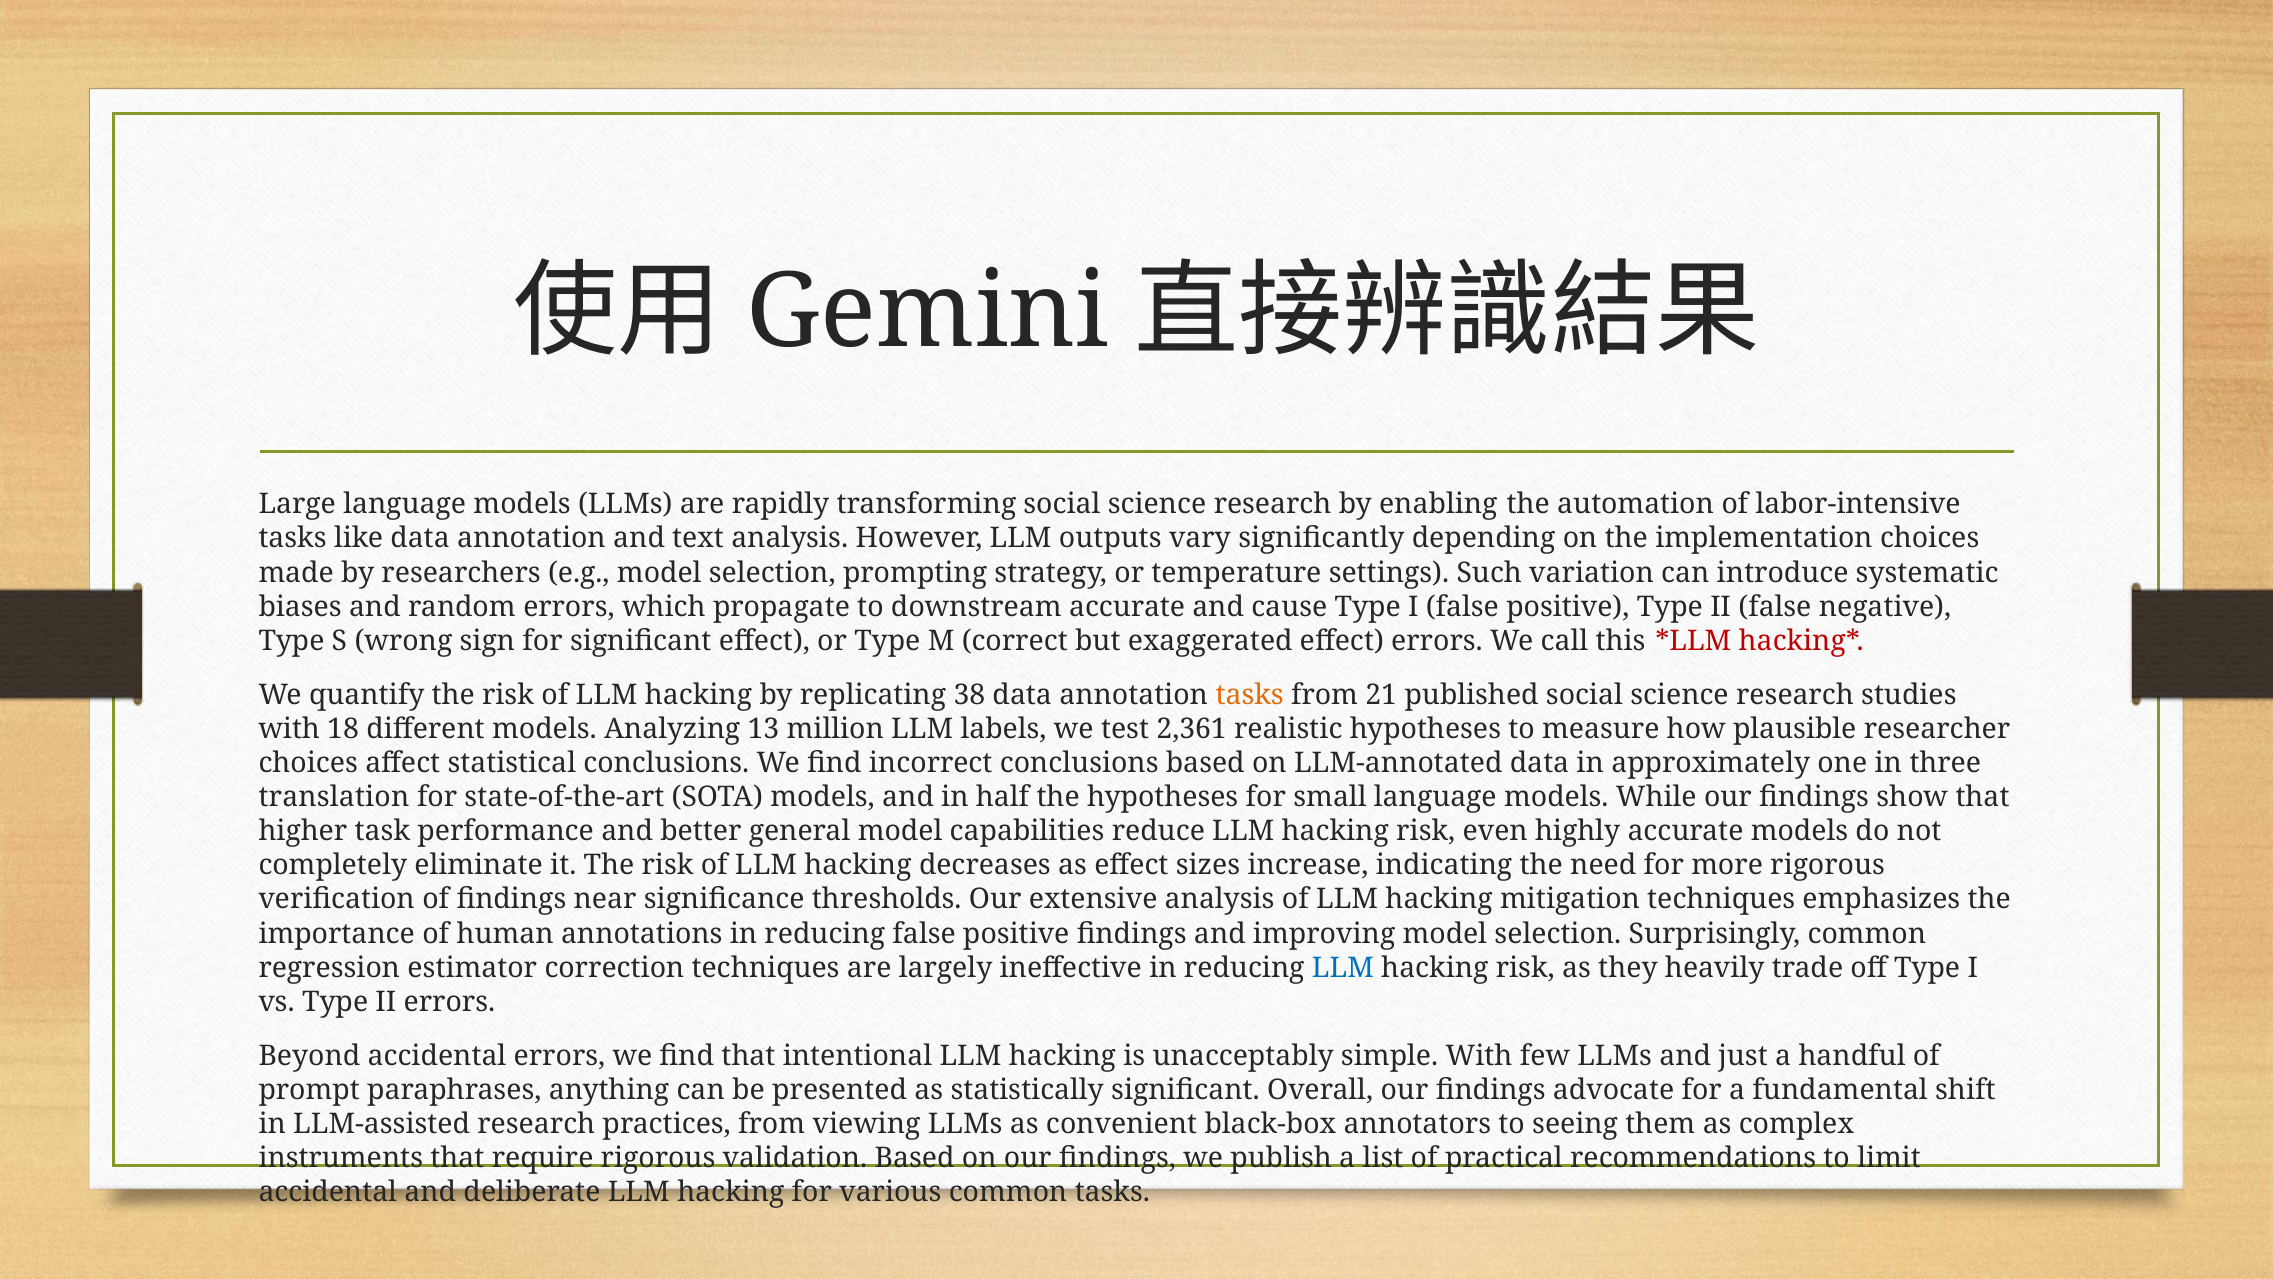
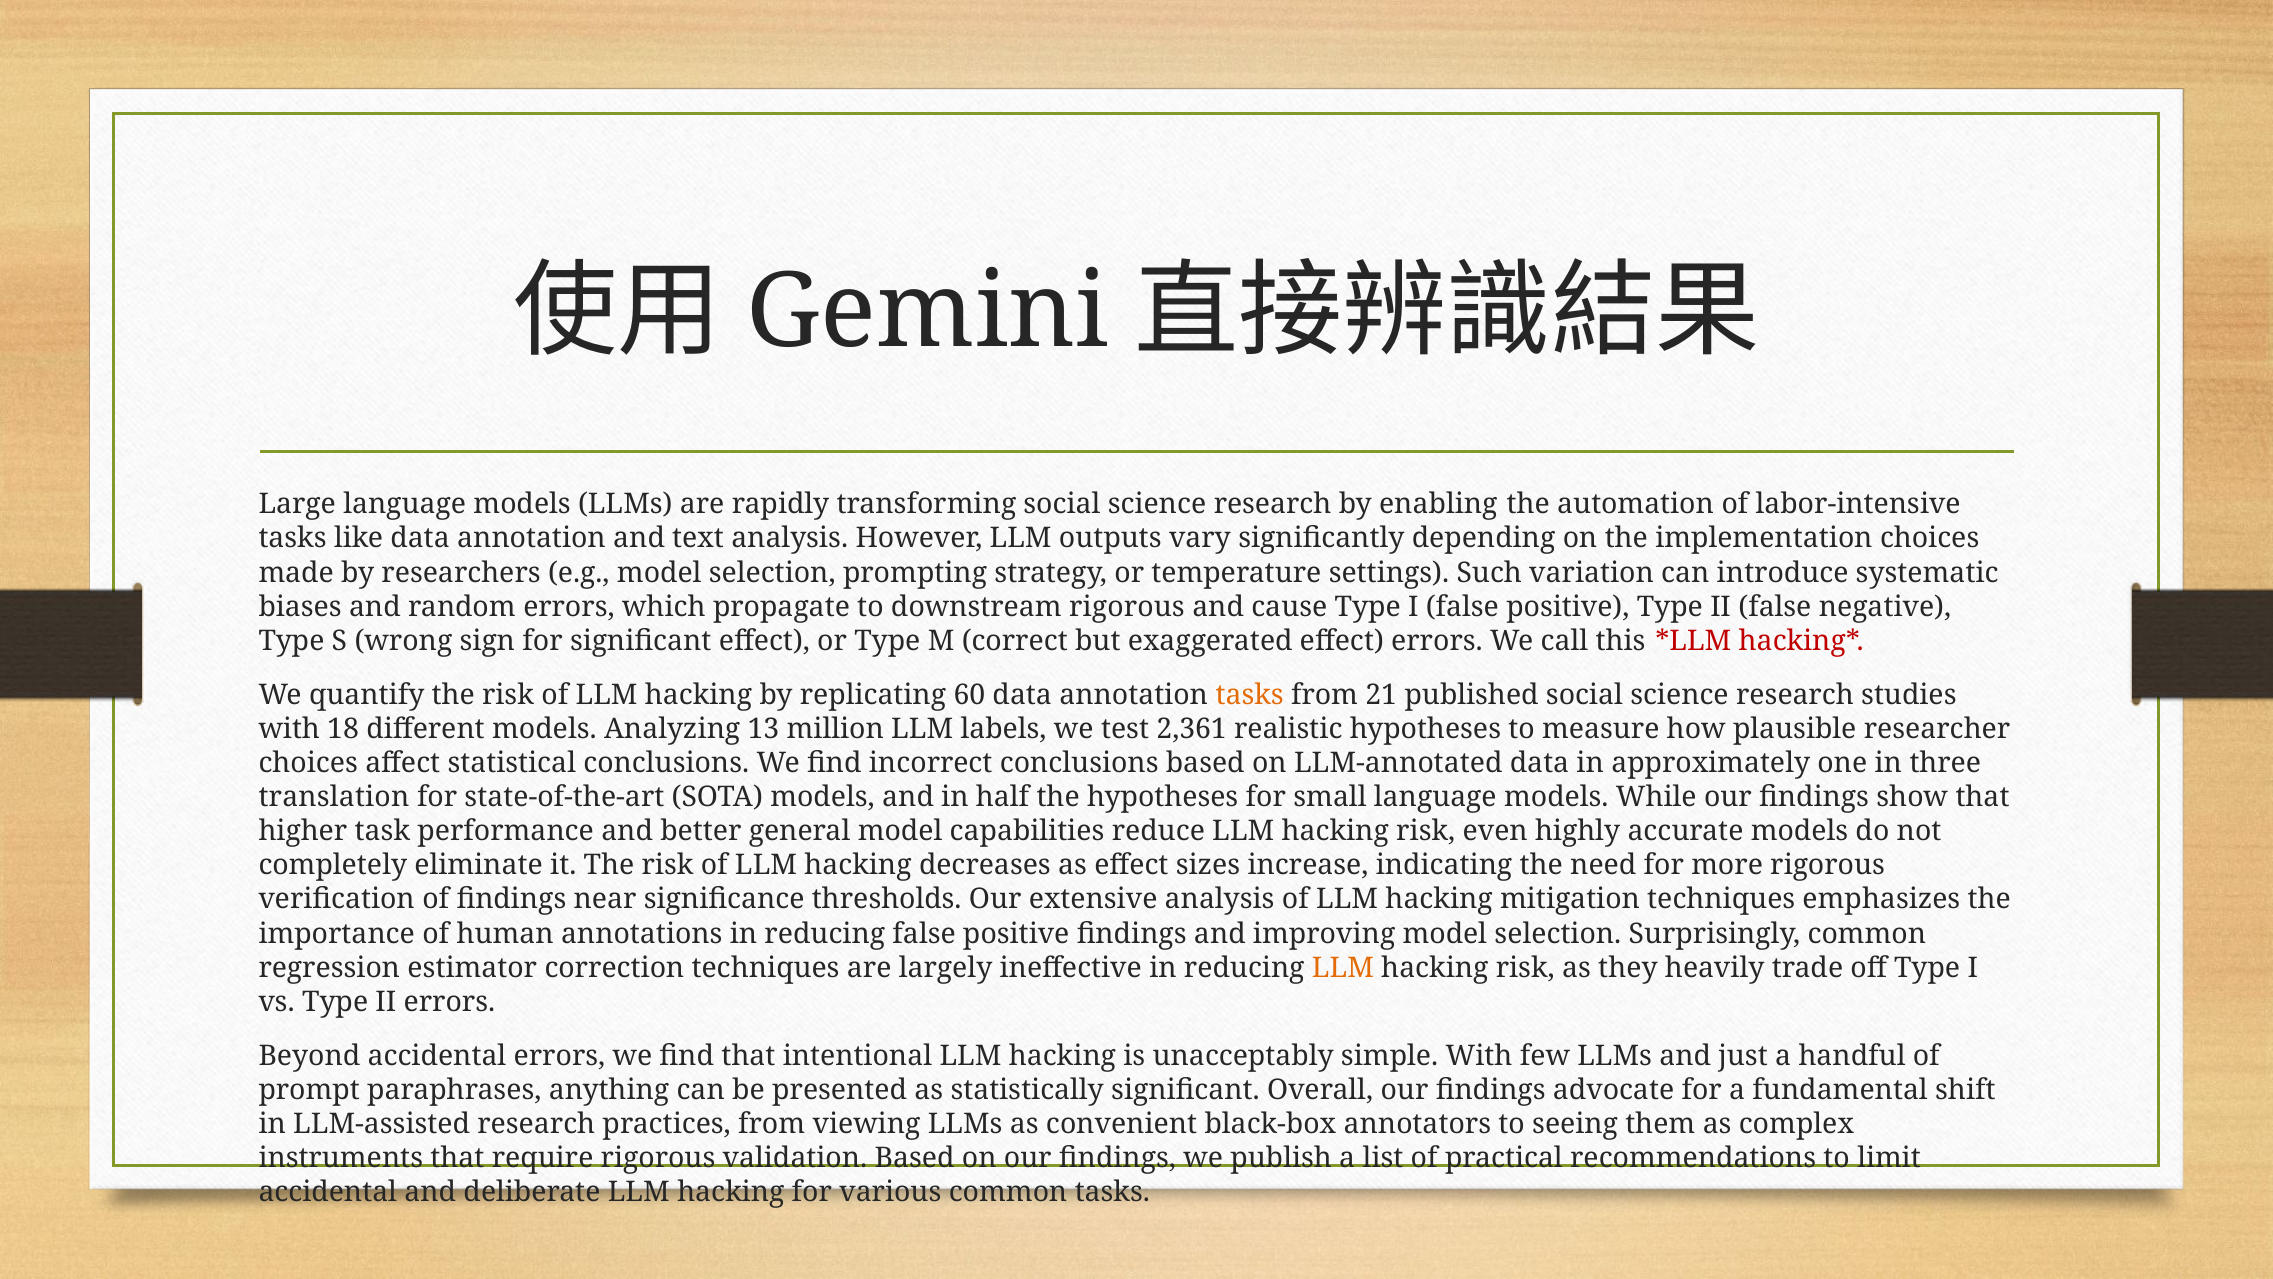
downstream accurate: accurate -> rigorous
38: 38 -> 60
LLM at (1343, 967) colour: blue -> orange
